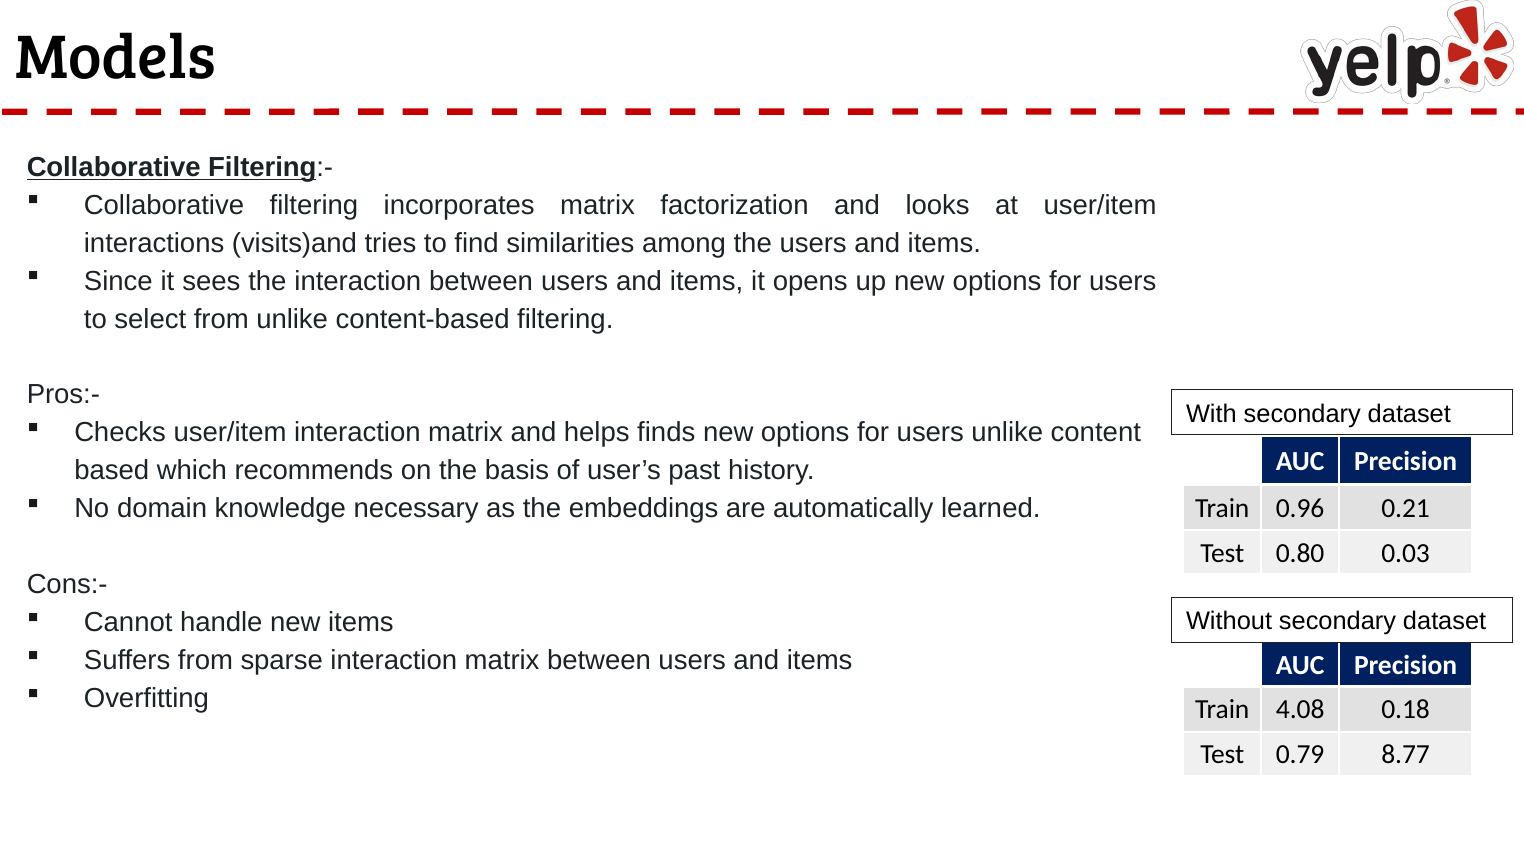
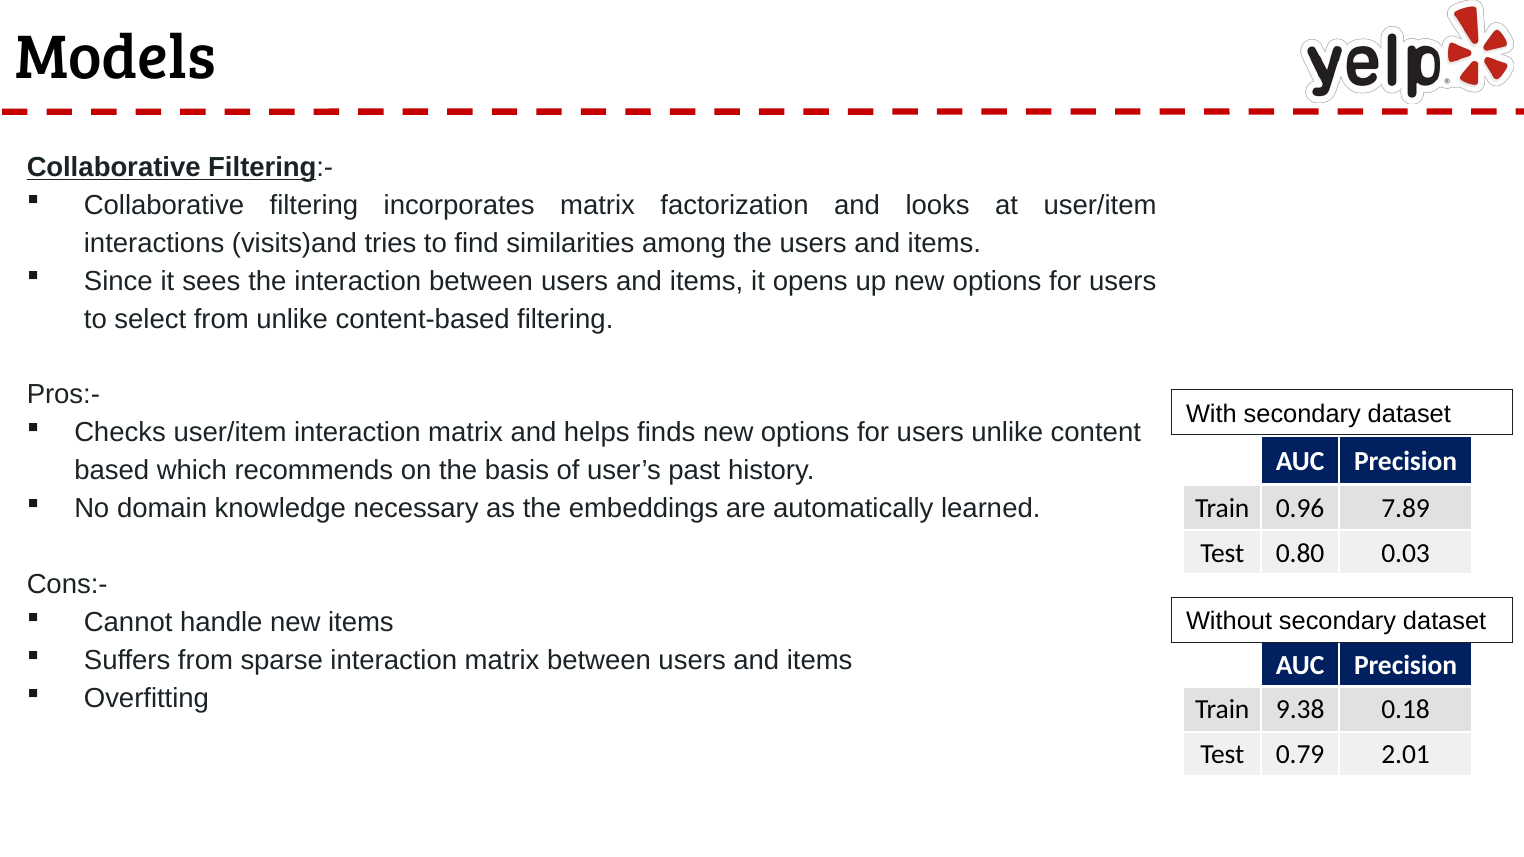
0.21: 0.21 -> 7.89
4.08: 4.08 -> 9.38
8.77: 8.77 -> 2.01
